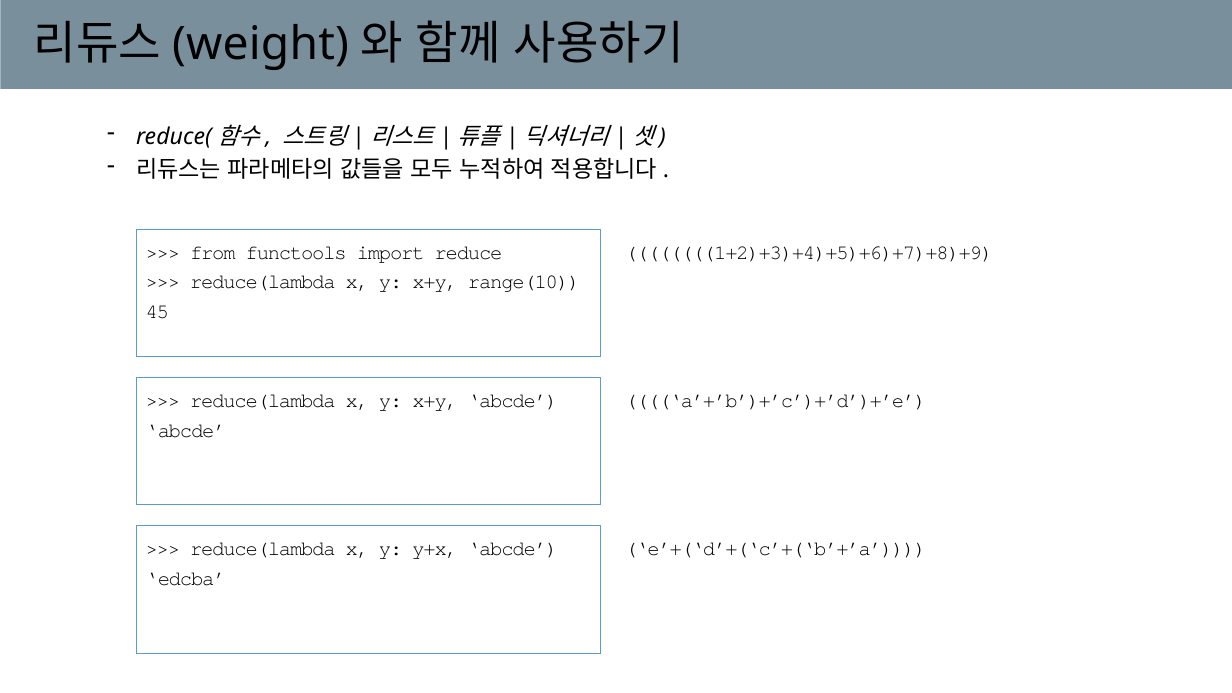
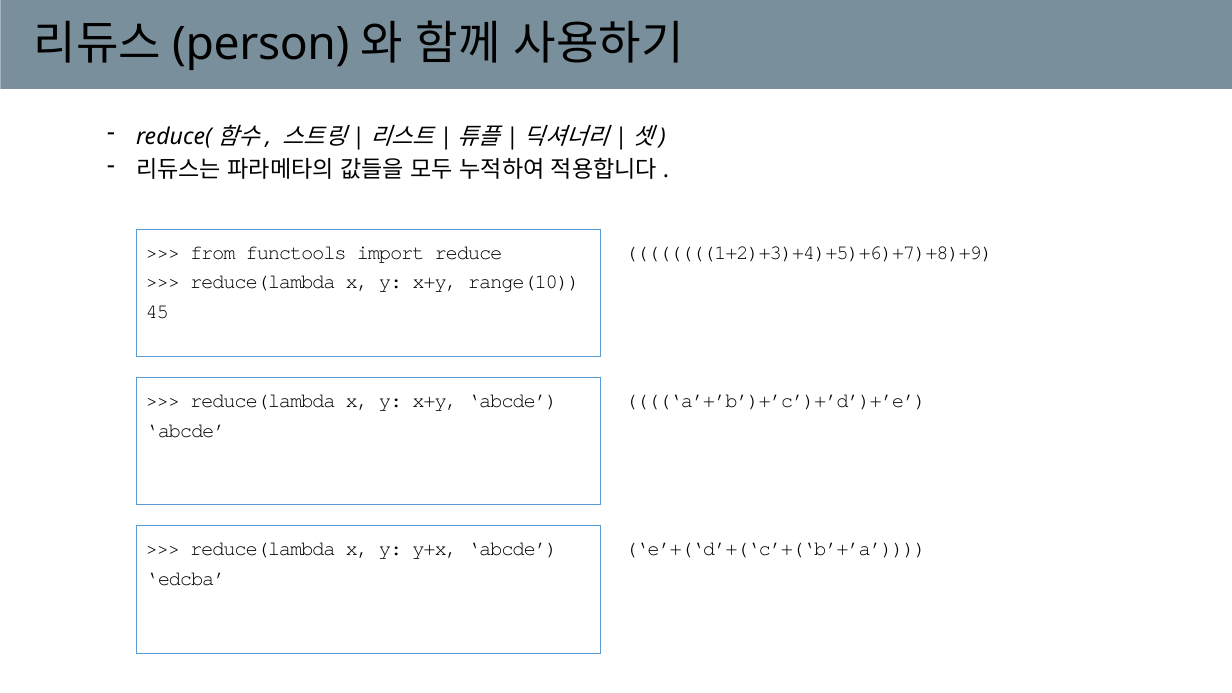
weight: weight -> person
